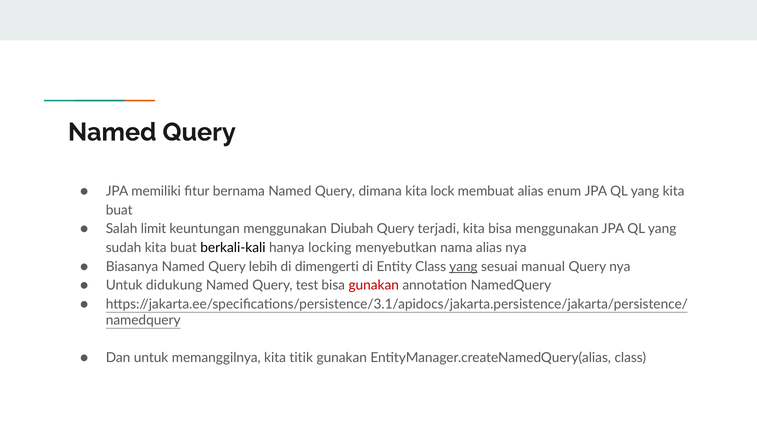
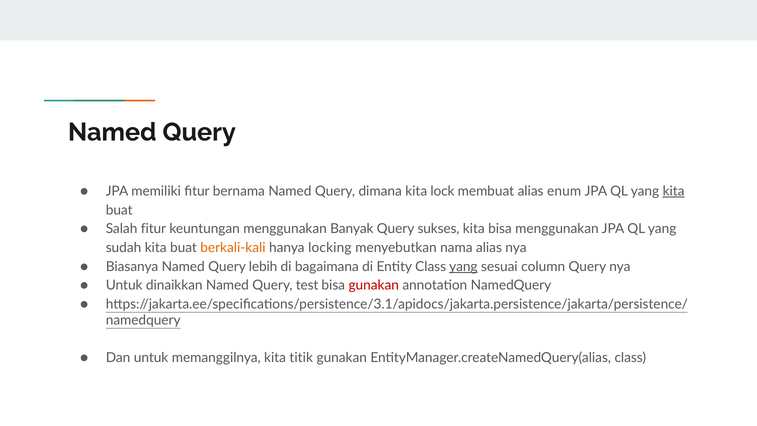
kita at (674, 191) underline: none -> present
Salah limit: limit -> fitur
Diubah: Diubah -> Banyak
terjadi: terjadi -> sukses
berkali-kali colour: black -> orange
dimengerti: dimengerti -> bagaimana
manual: manual -> column
didukung: didukung -> dinaikkan
